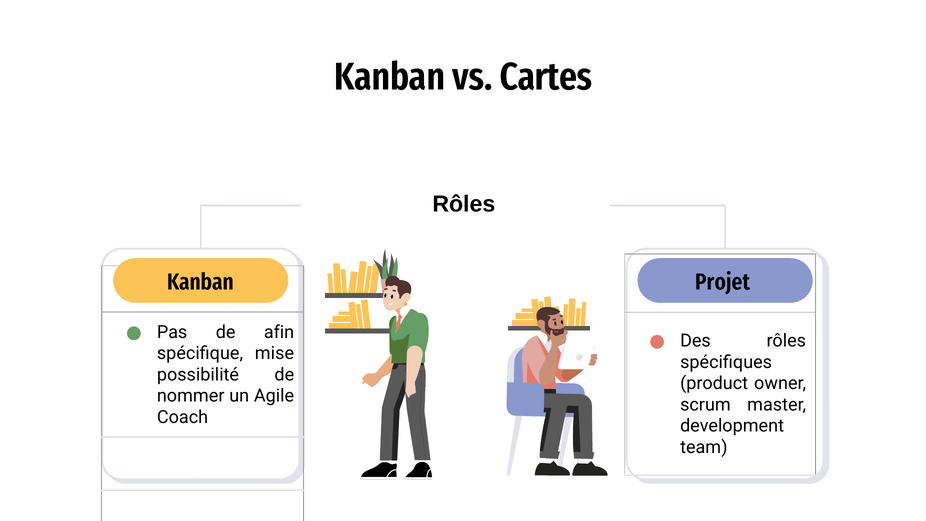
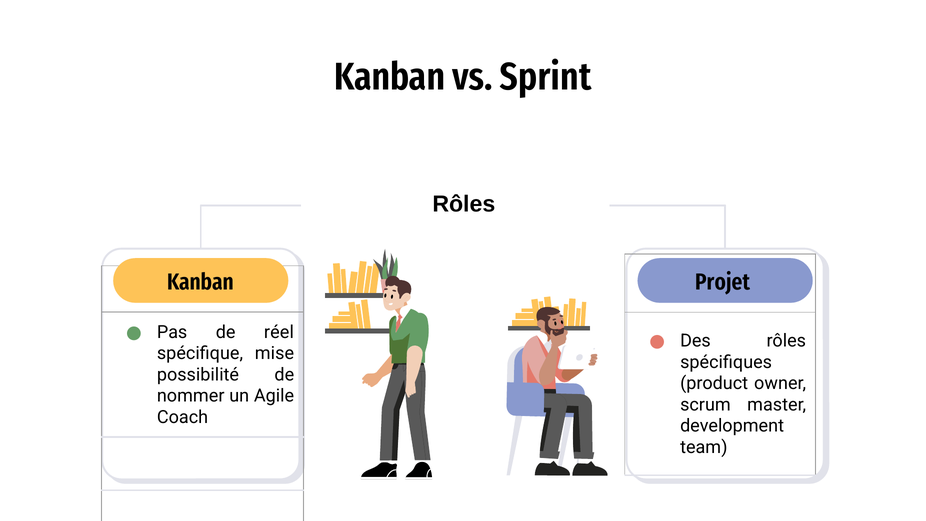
Cartes: Cartes -> Sprint
afin: afin -> réel
